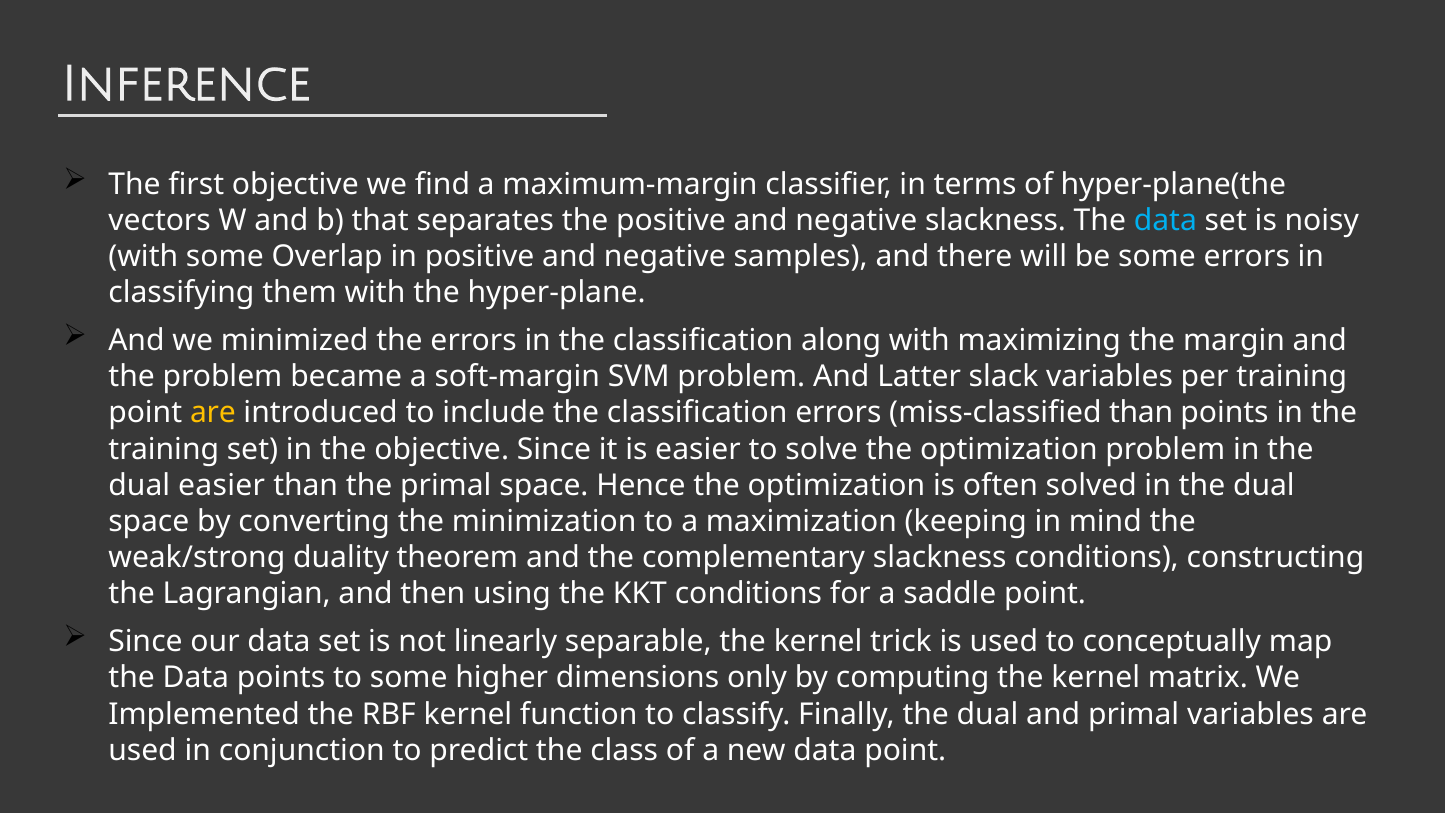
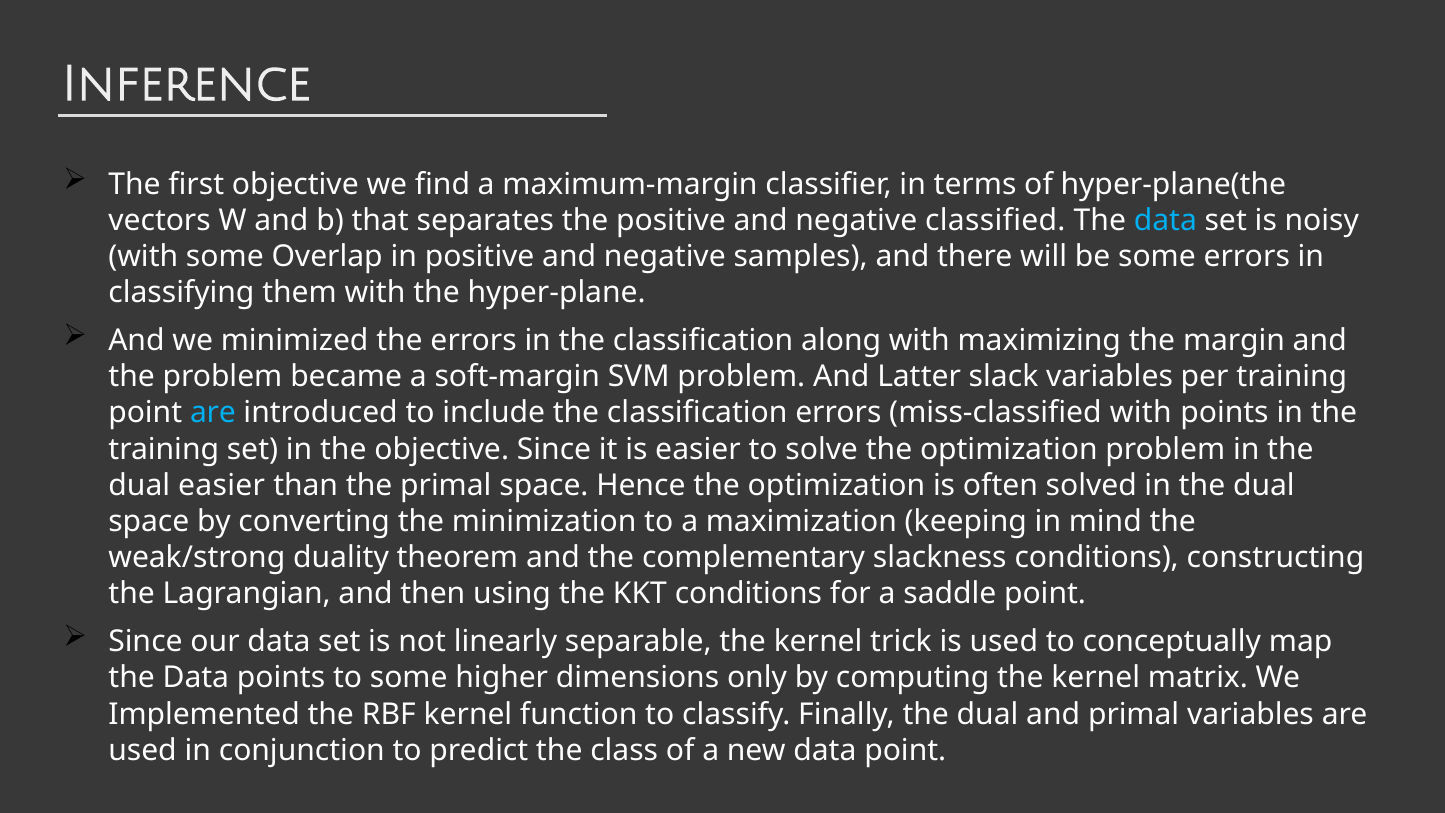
negative slackness: slackness -> classified
are at (213, 413) colour: yellow -> light blue
miss-classified than: than -> with
